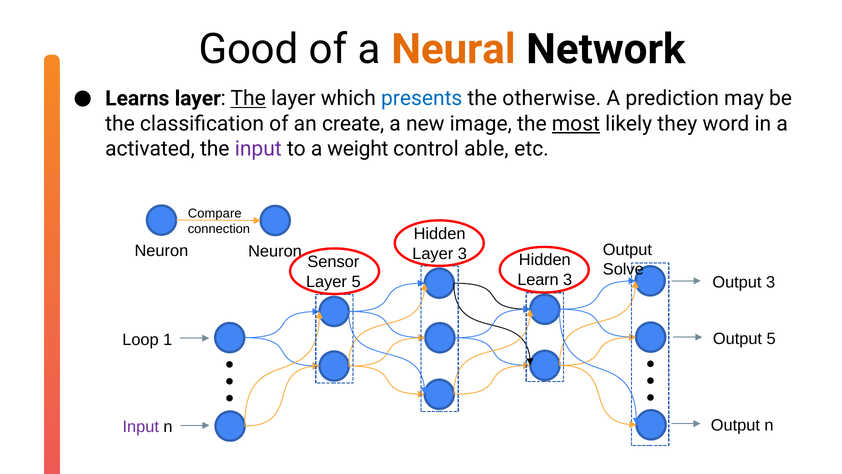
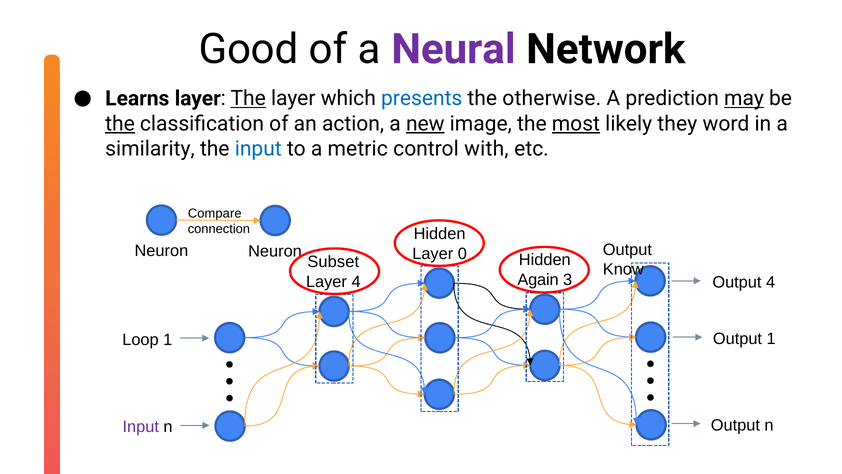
Neural colour: orange -> purple
may underline: none -> present
the at (120, 124) underline: none -> present
create: create -> action
new underline: none -> present
activated: activated -> similarity
input at (258, 149) colour: purple -> blue
weight: weight -> metric
able: able -> with
Layer 3: 3 -> 0
Sensor: Sensor -> Subset
Solve: Solve -> Know
Learn: Learn -> Again
Layer 5: 5 -> 4
Output 3: 3 -> 4
Output 5: 5 -> 1
